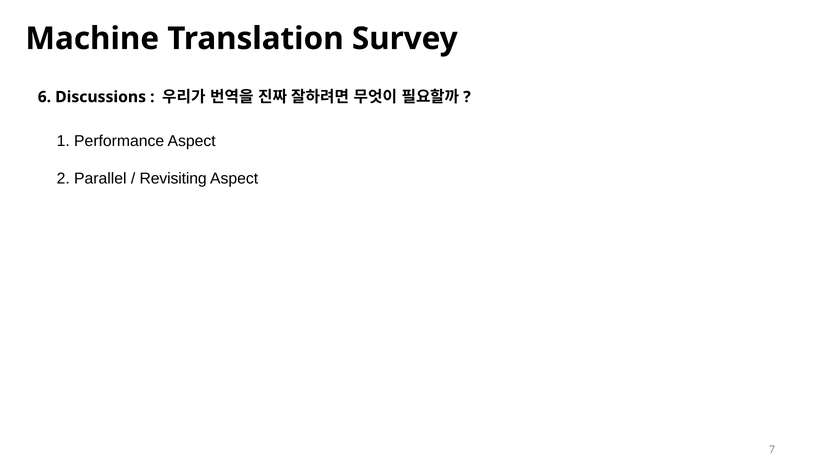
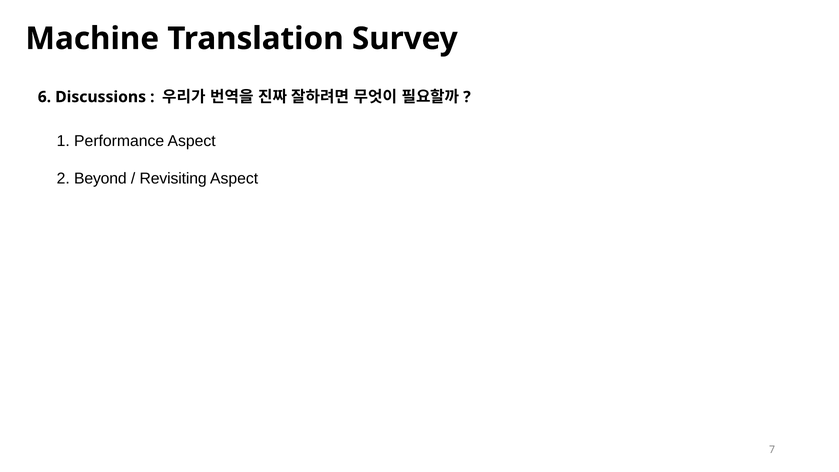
Parallel: Parallel -> Beyond
